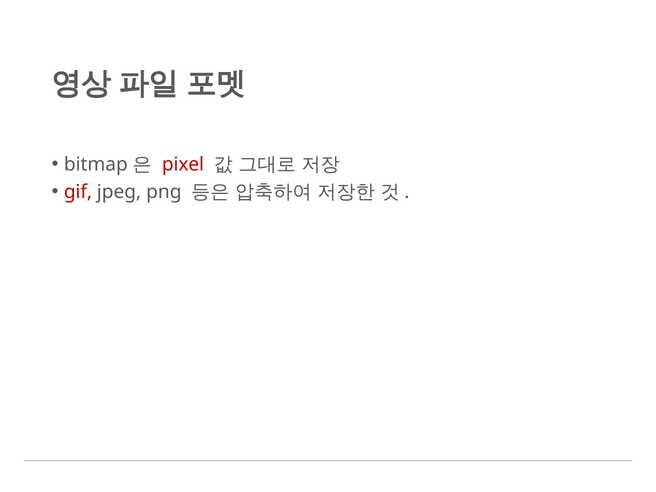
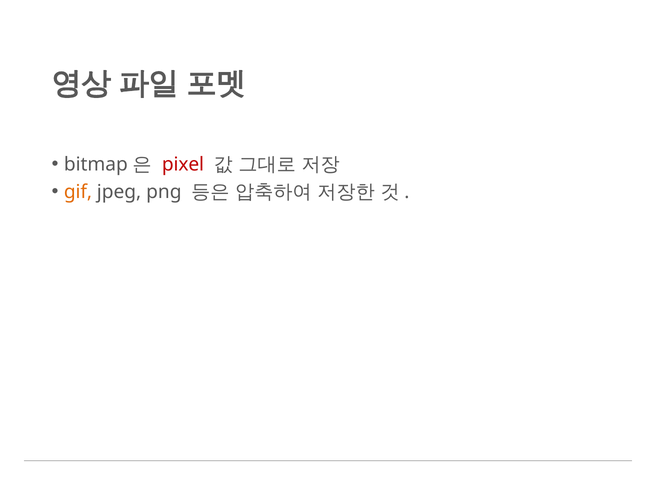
gif colour: red -> orange
